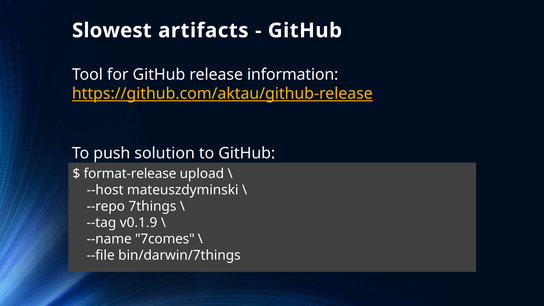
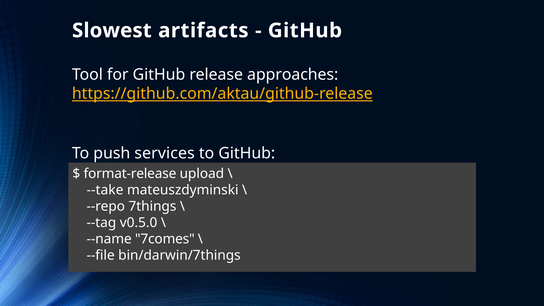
information: information -> approaches
solution: solution -> services
--host: --host -> --take
v0.1.9: v0.1.9 -> v0.5.0
